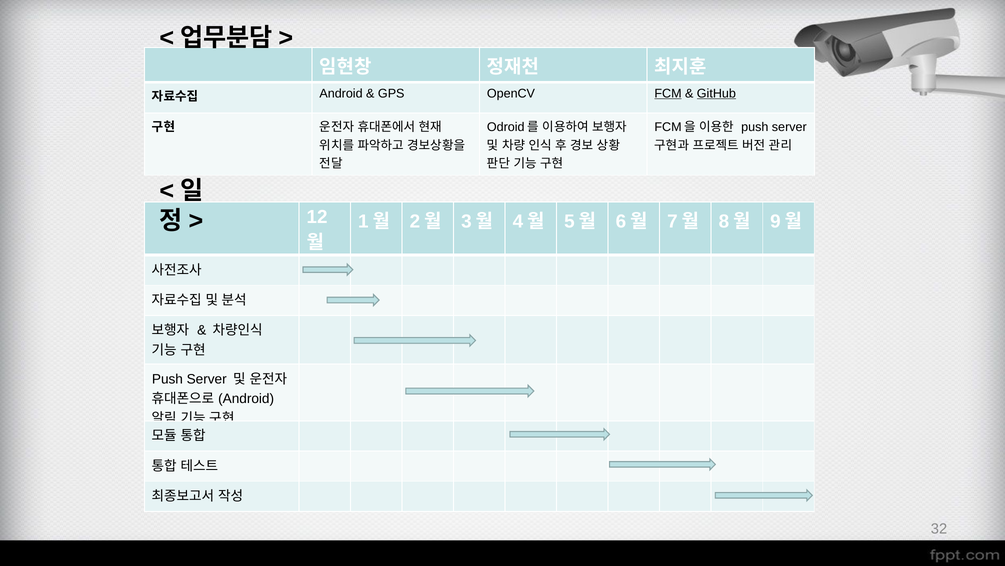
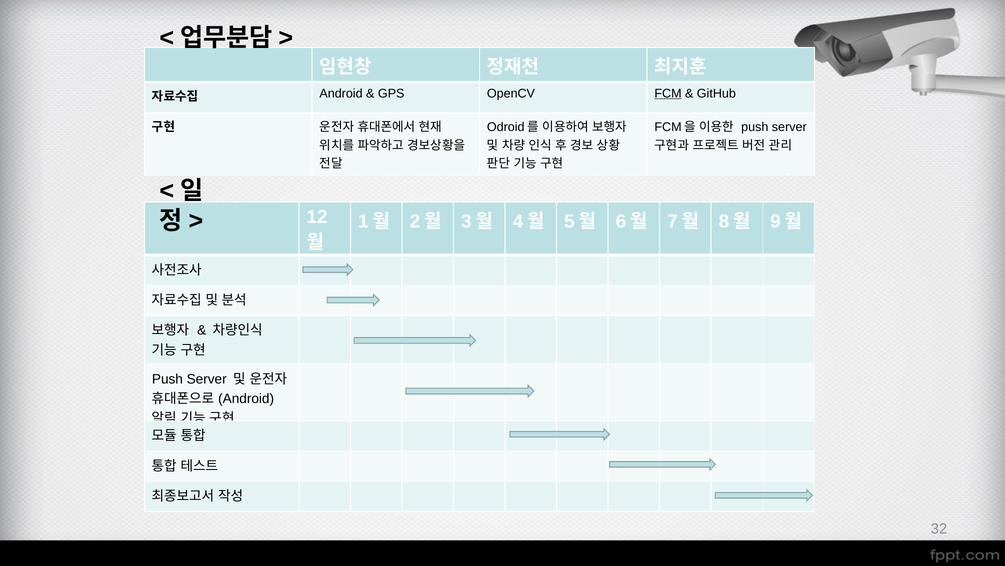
GitHub underline: present -> none
